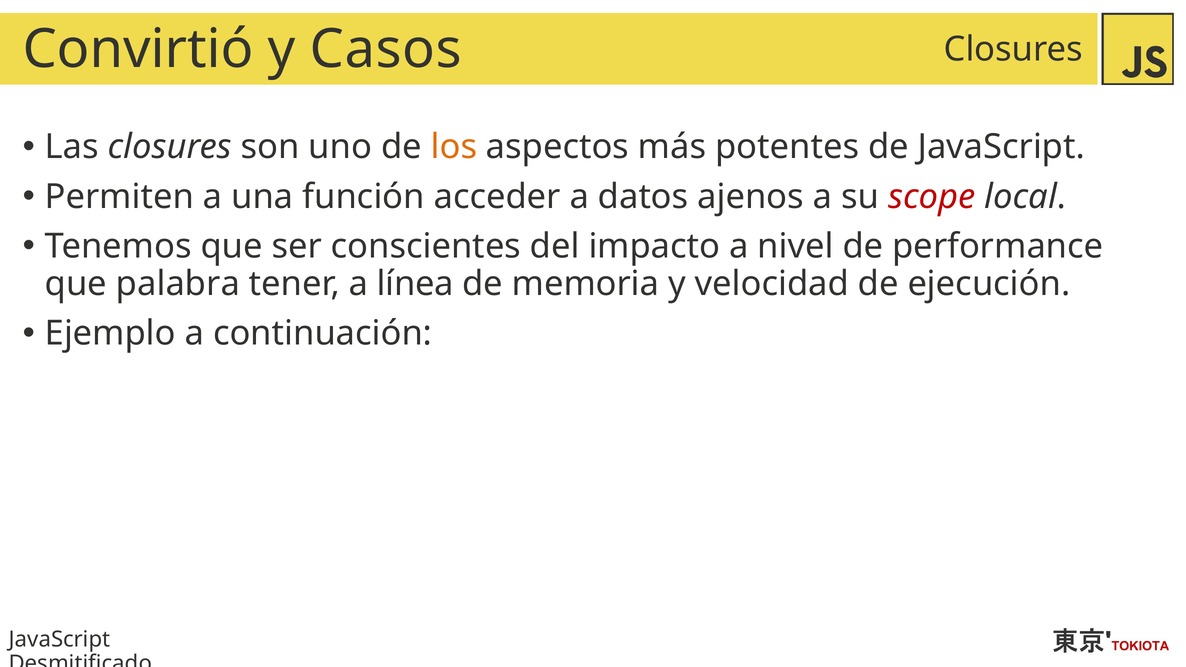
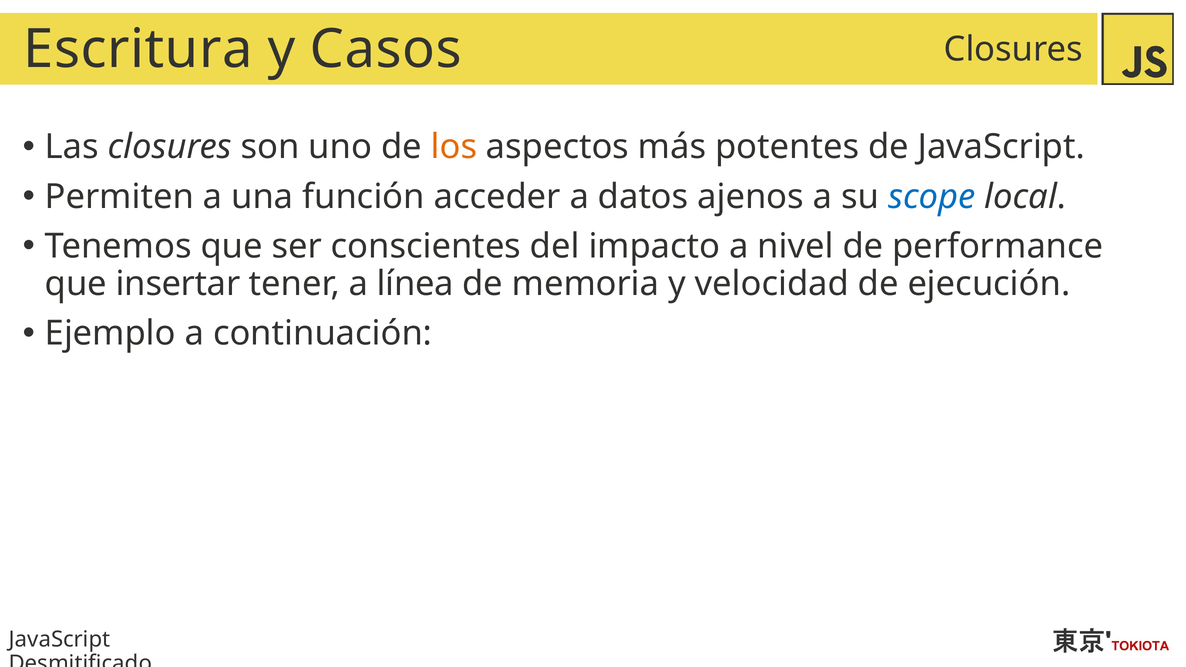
Convirtió: Convirtió -> Escritura
scope colour: red -> blue
palabra: palabra -> insertar
